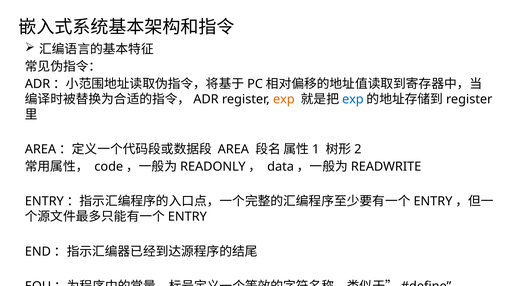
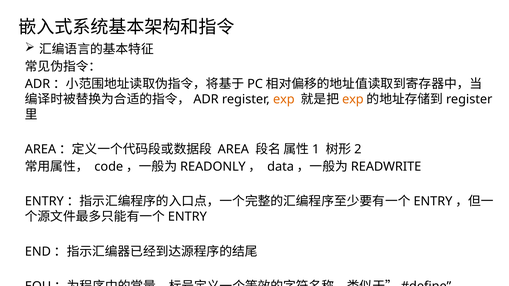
exp at (353, 99) colour: blue -> orange
